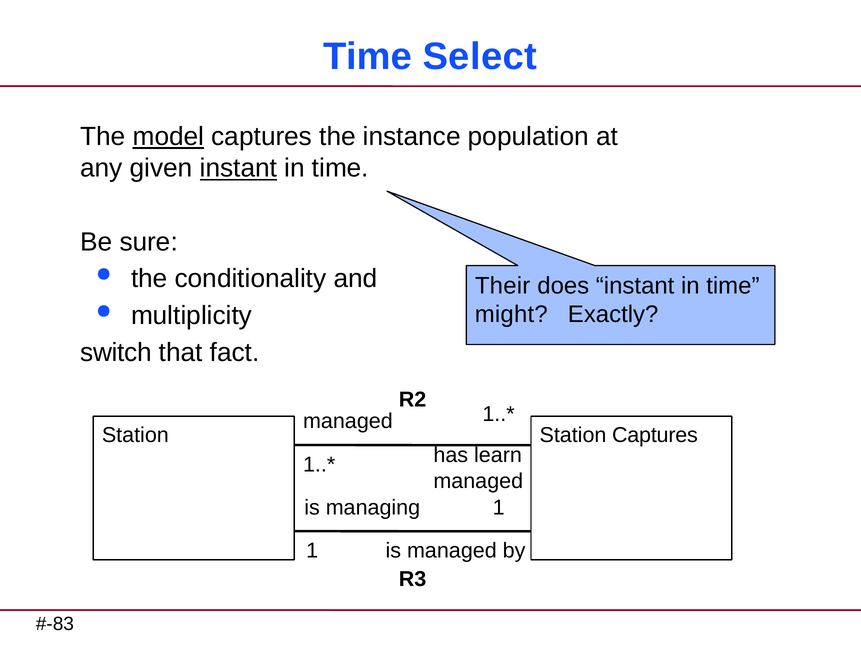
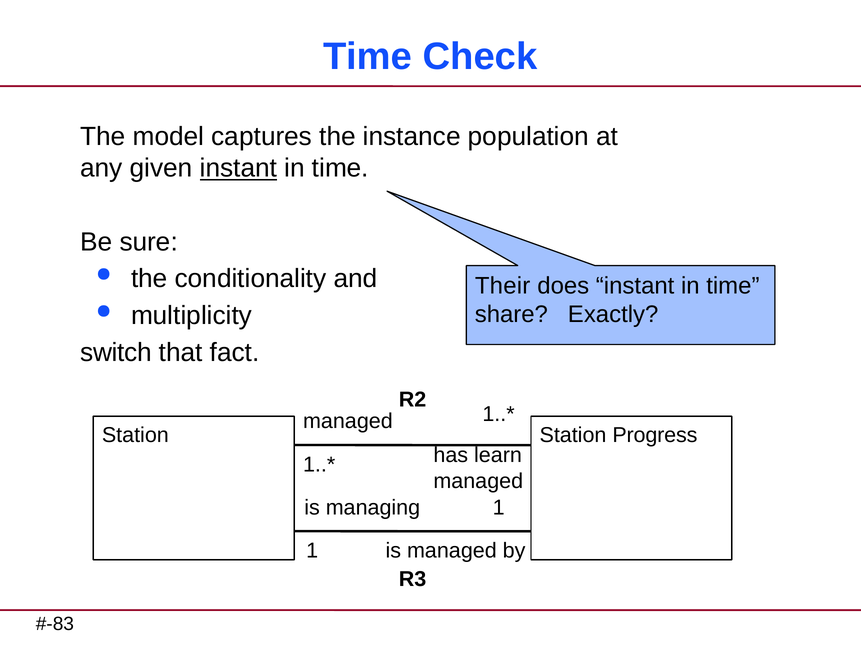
Select: Select -> Check
model underline: present -> none
might: might -> share
Station Captures: Captures -> Progress
